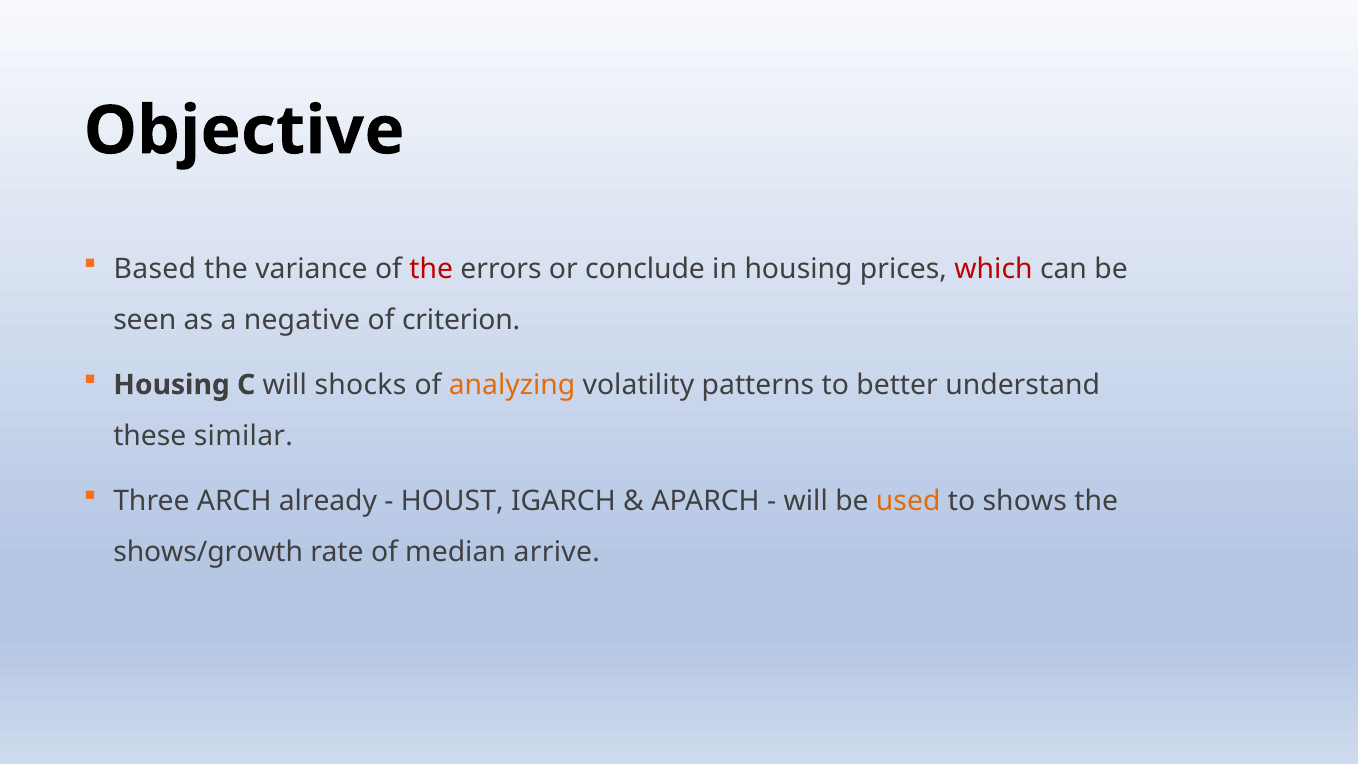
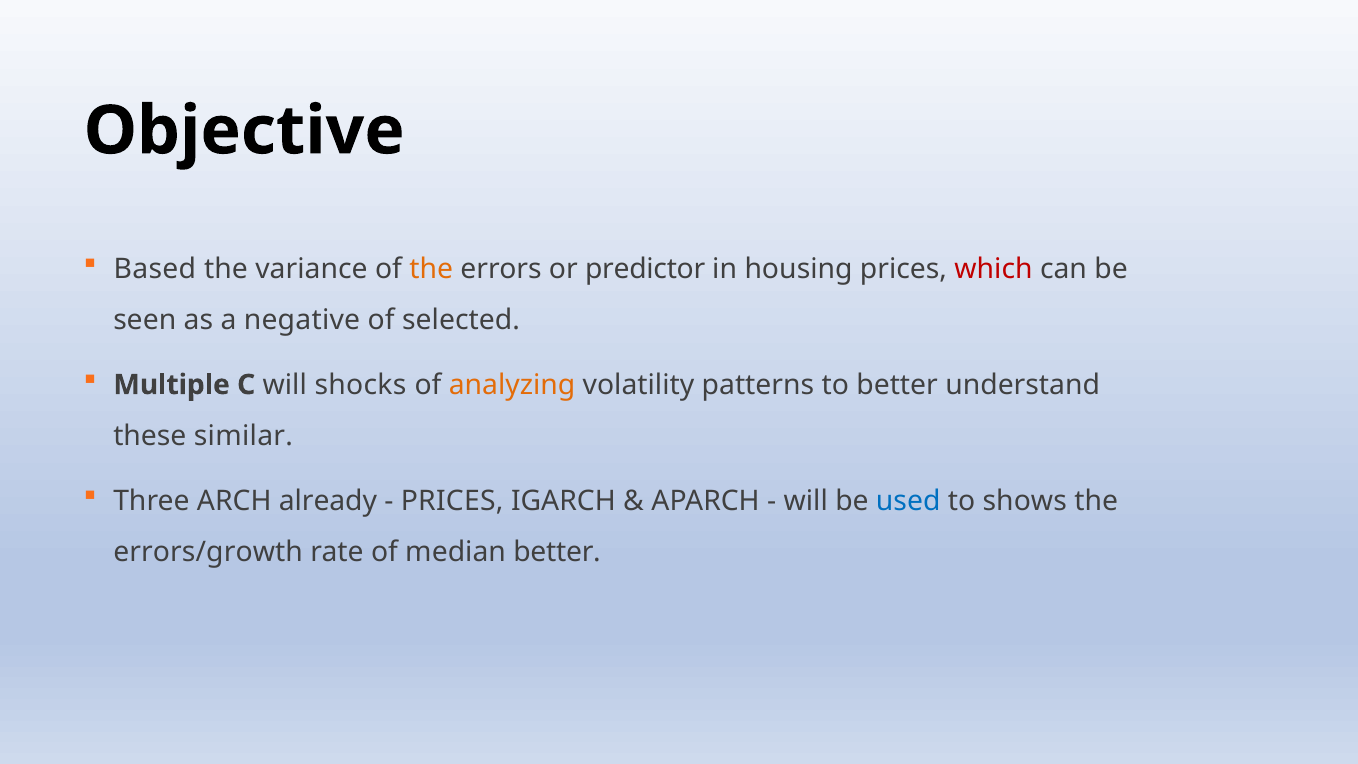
the at (431, 269) colour: red -> orange
conclude: conclude -> predictor
criterion: criterion -> selected
Housing at (172, 385): Housing -> Multiple
HOUST at (452, 501): HOUST -> PRICES
used colour: orange -> blue
shows/growth: shows/growth -> errors/growth
median arrive: arrive -> better
